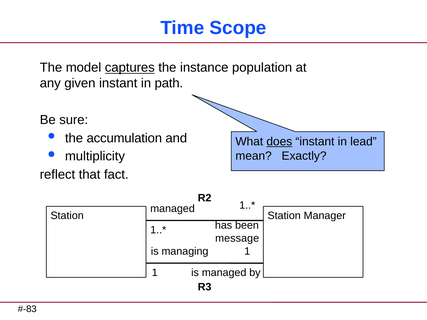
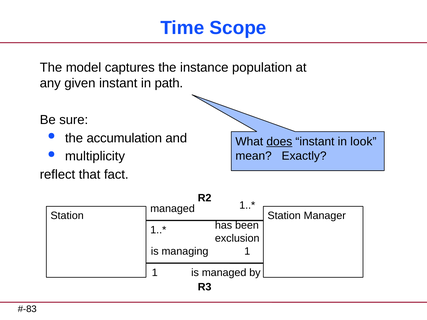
captures underline: present -> none
lead: lead -> look
message: message -> exclusion
